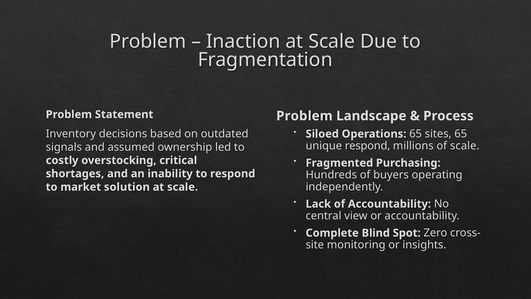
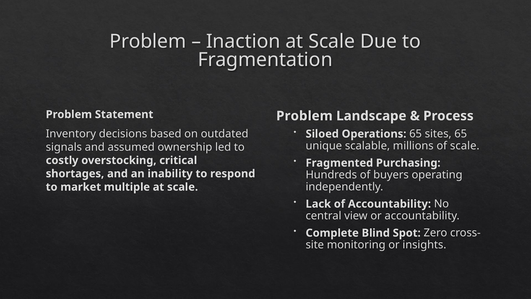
unique respond: respond -> scalable
solution: solution -> multiple
